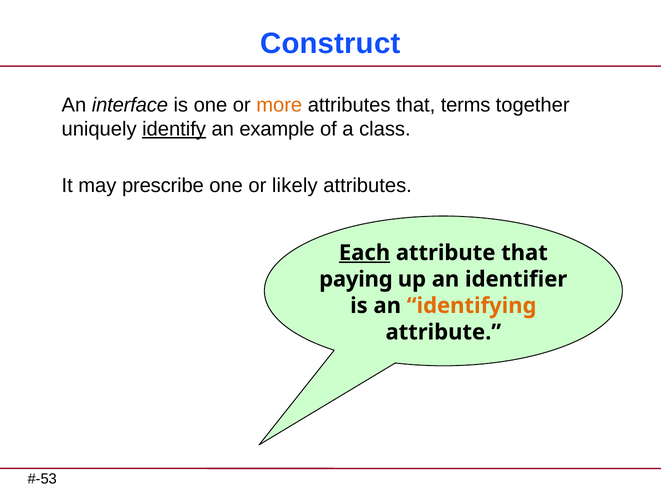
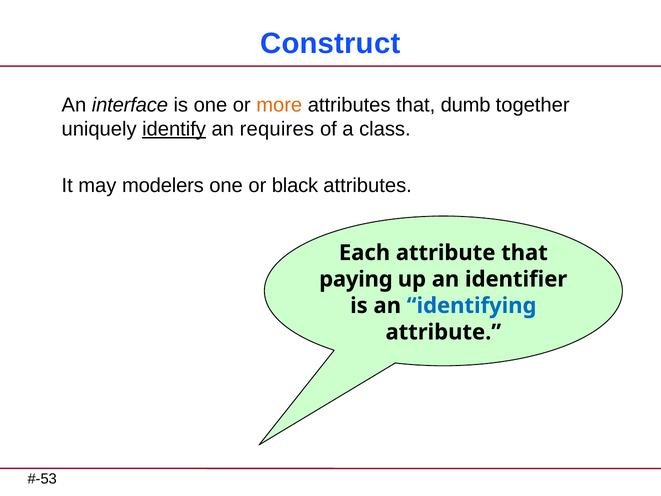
terms: terms -> dumb
example: example -> requires
prescribe: prescribe -> modelers
likely: likely -> black
Each underline: present -> none
identifying colour: orange -> blue
